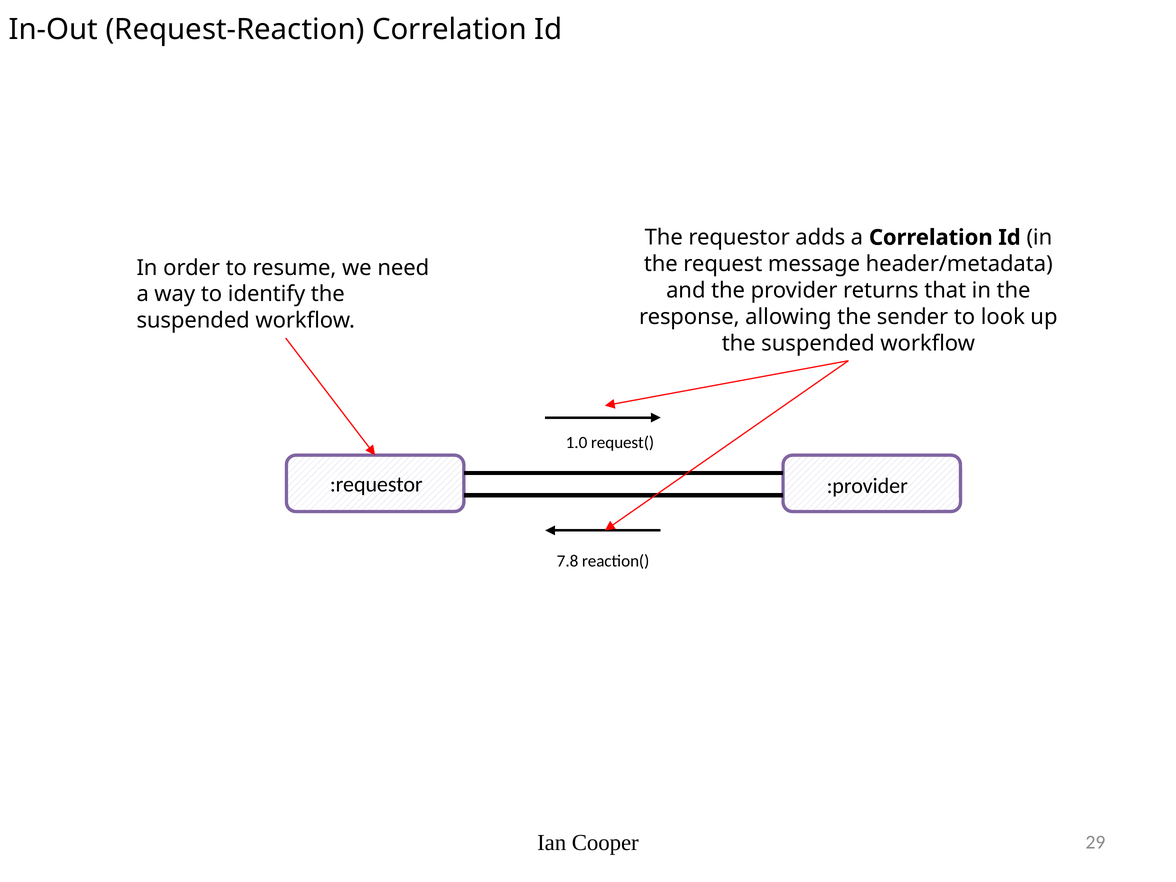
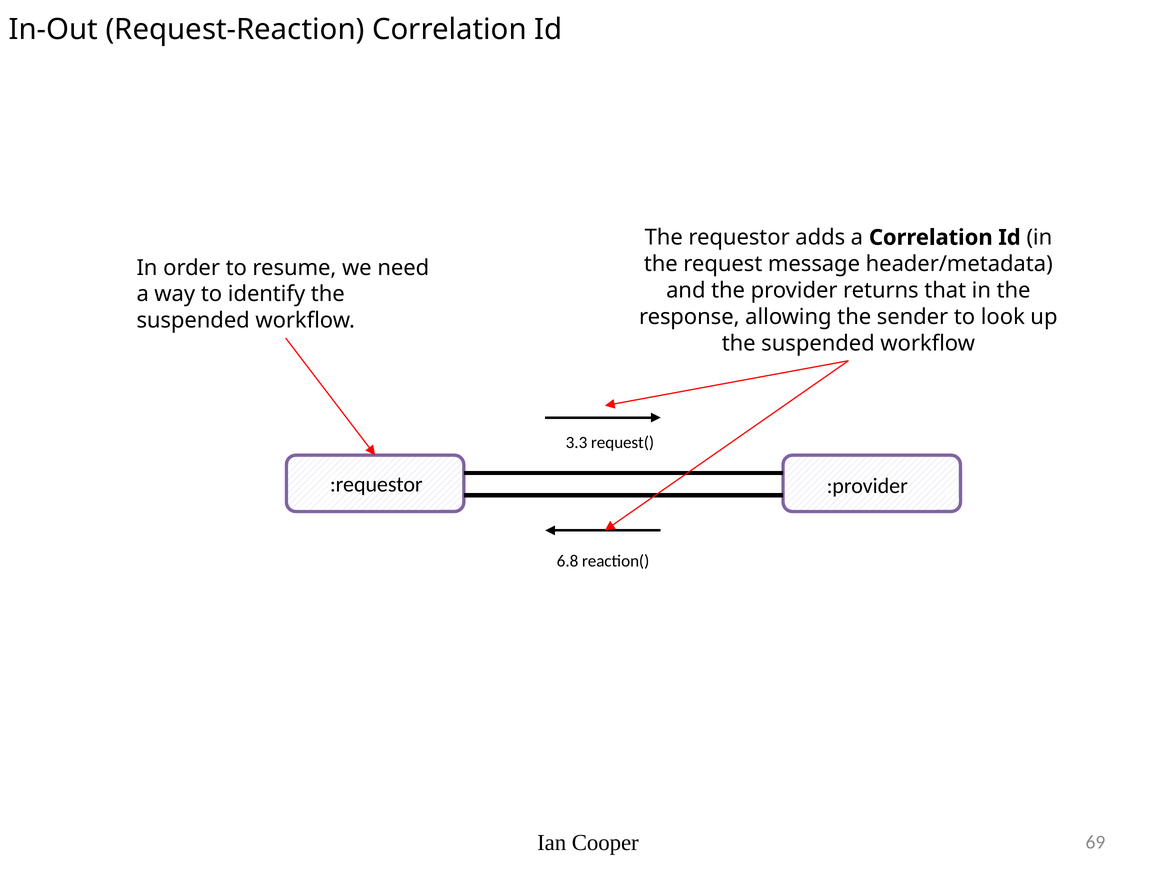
1.0: 1.0 -> 3.3
7.8: 7.8 -> 6.8
29: 29 -> 69
